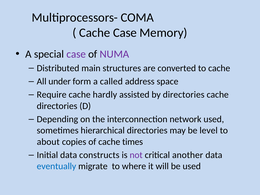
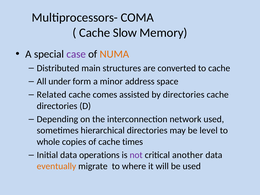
Cache Case: Case -> Slow
NUMA colour: purple -> orange
called: called -> minor
Require: Require -> Related
hardly: hardly -> comes
about: about -> whole
constructs: constructs -> operations
eventually colour: blue -> orange
